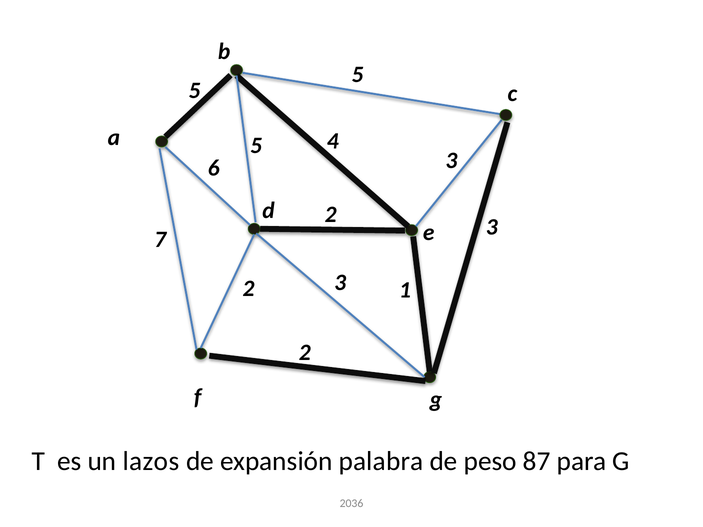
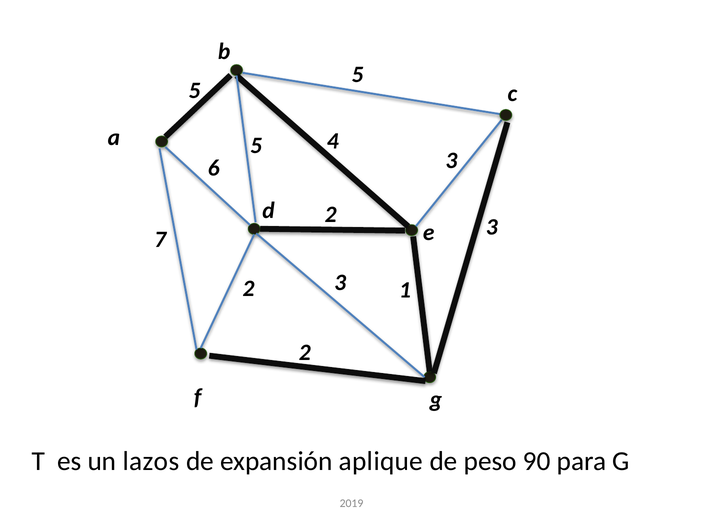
palabra: palabra -> aplique
87: 87 -> 90
2036: 2036 -> 2019
